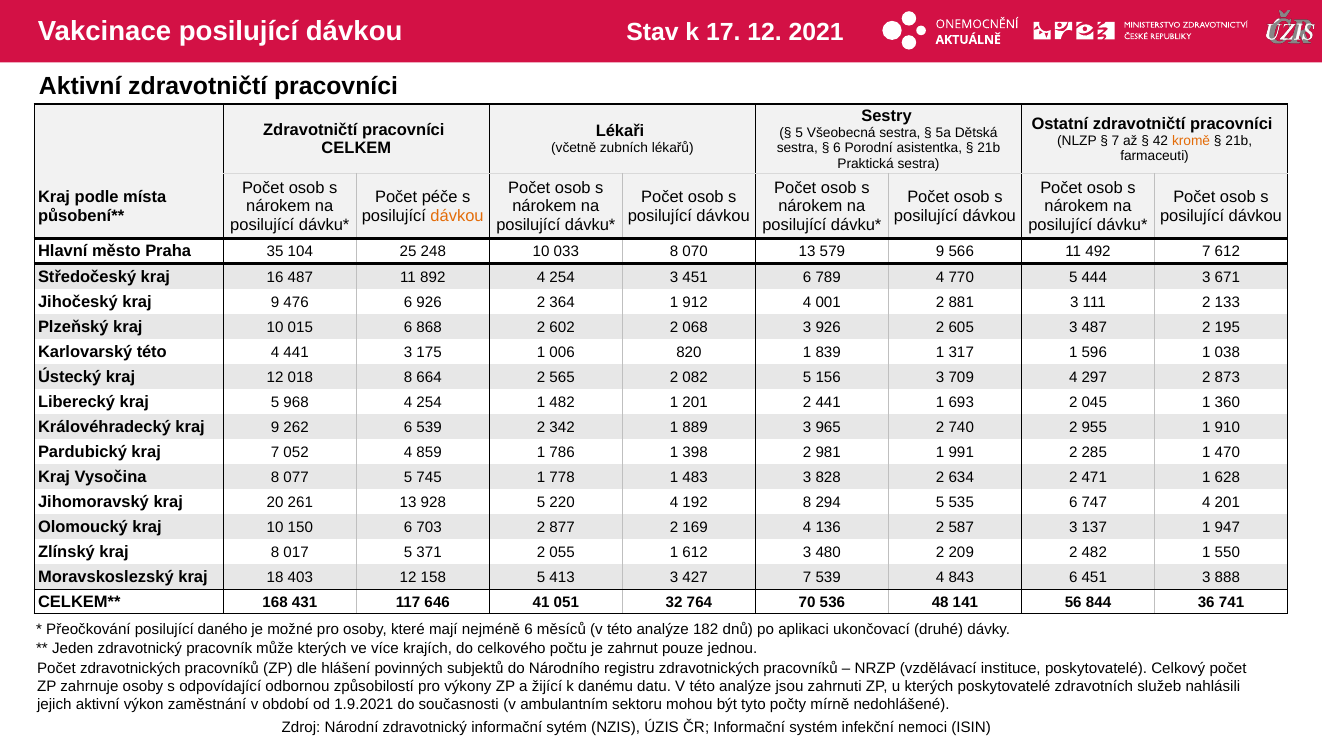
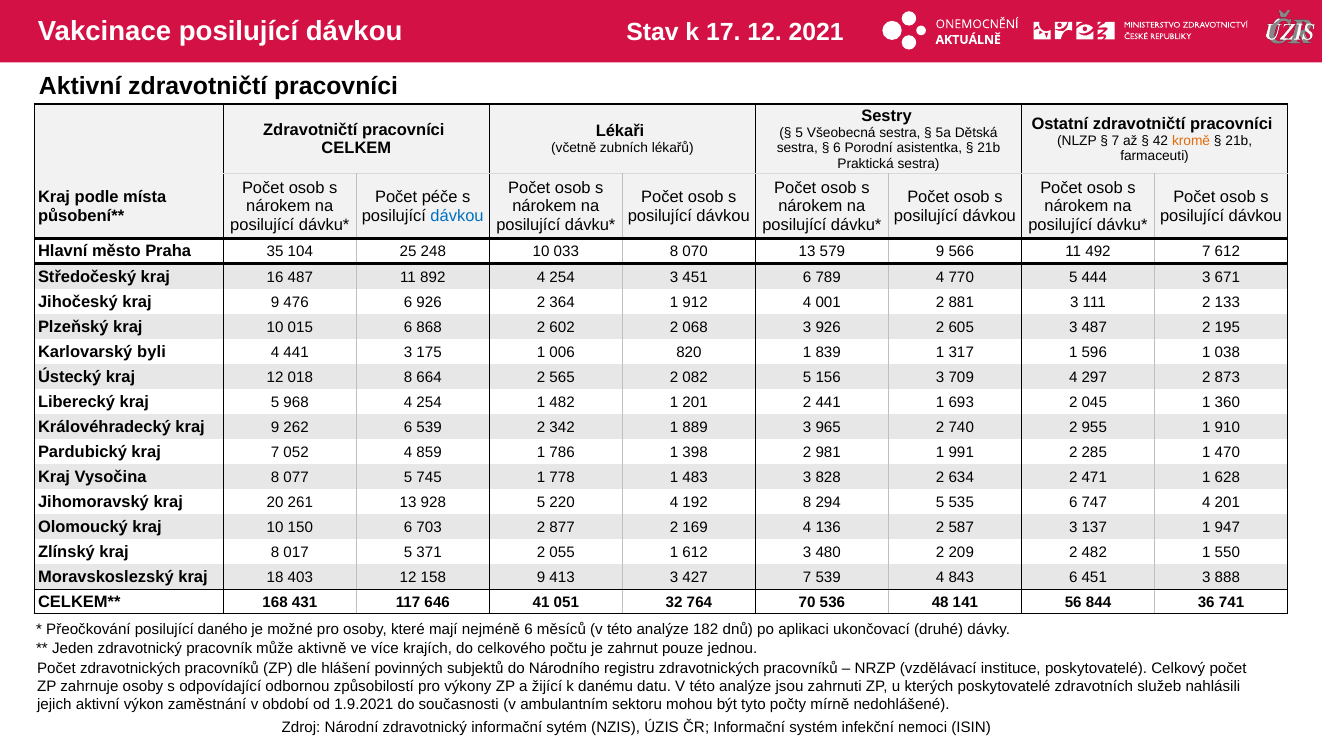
dávkou at (457, 216) colour: orange -> blue
Karlovarský této: této -> byli
158 5: 5 -> 9
může kterých: kterých -> aktivně
